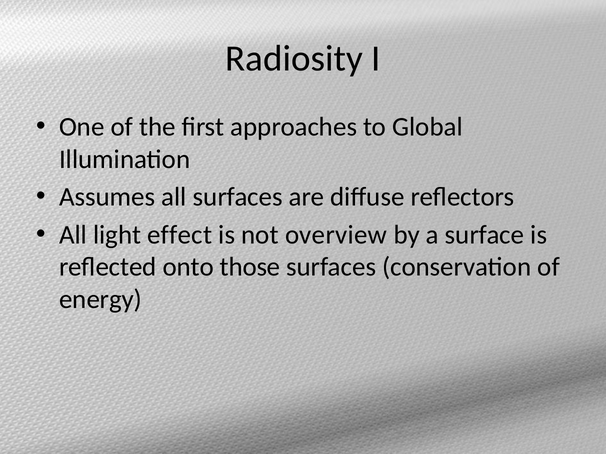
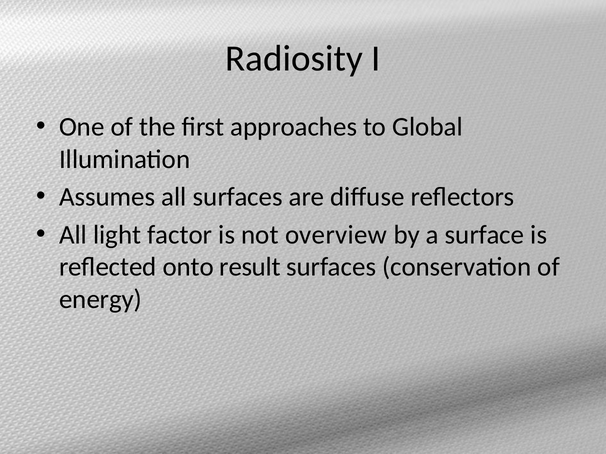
effect: effect -> factor
those: those -> result
